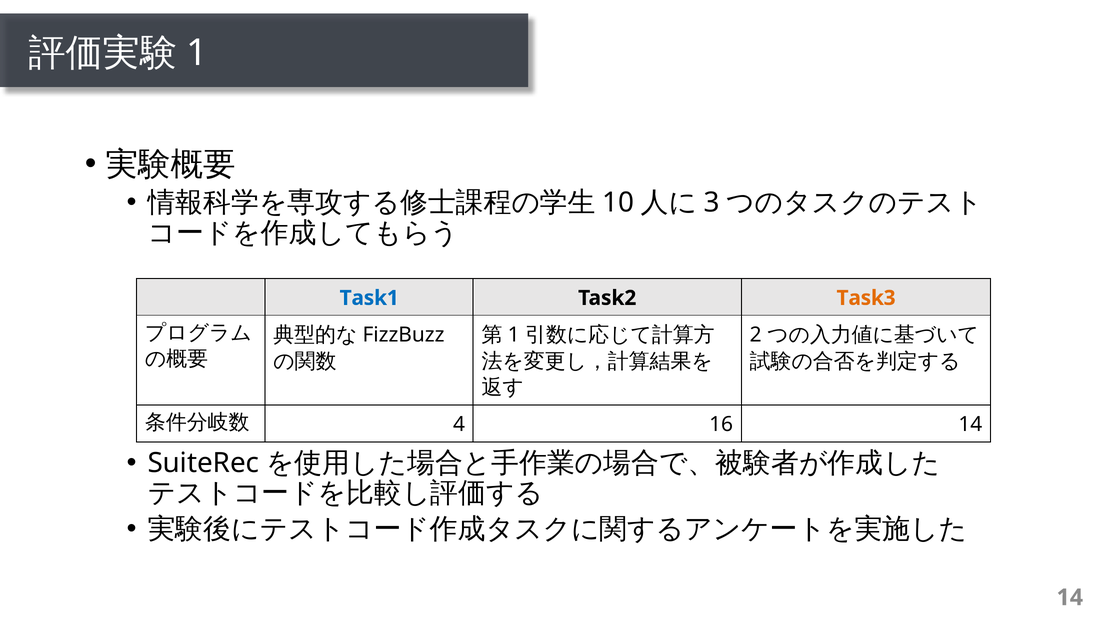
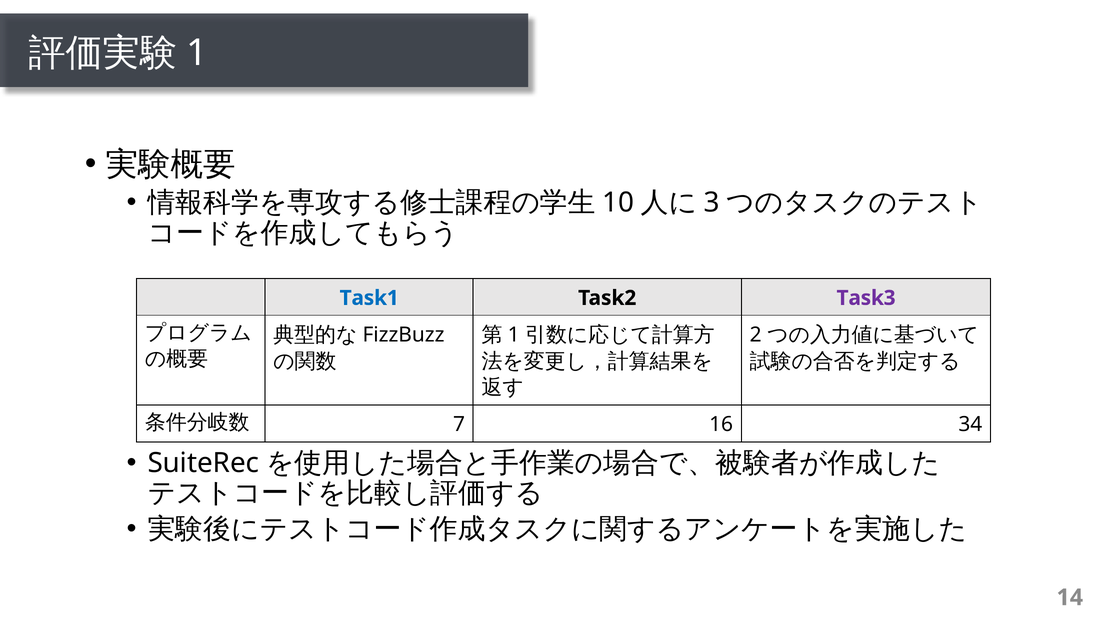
Task3 colour: orange -> purple
4: 4 -> 7
16 14: 14 -> 34
